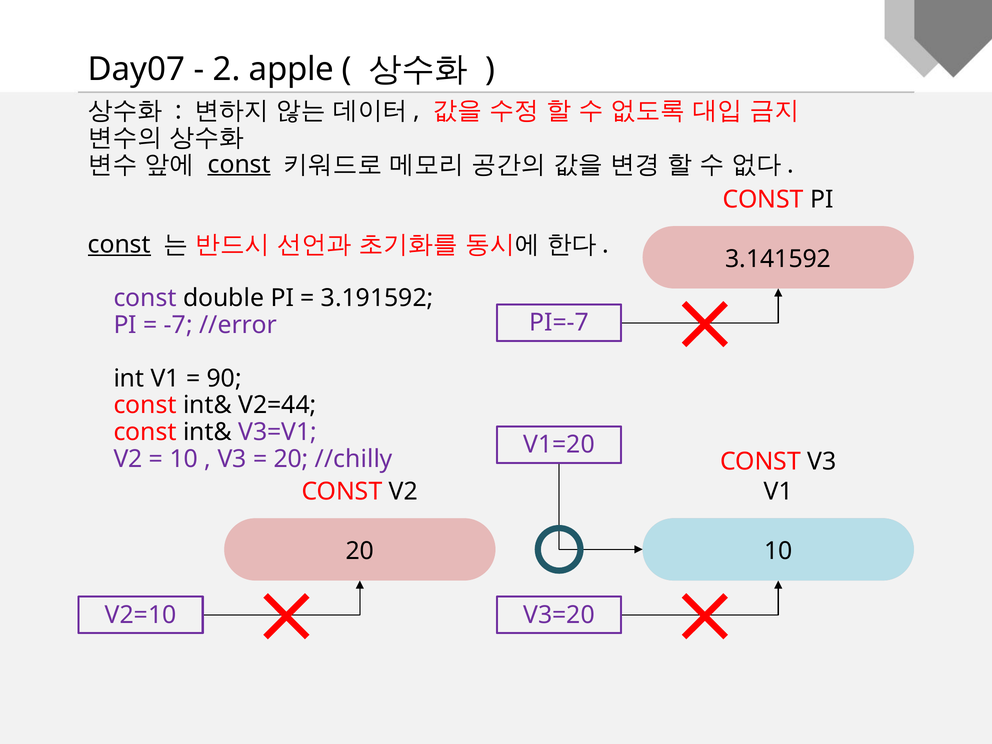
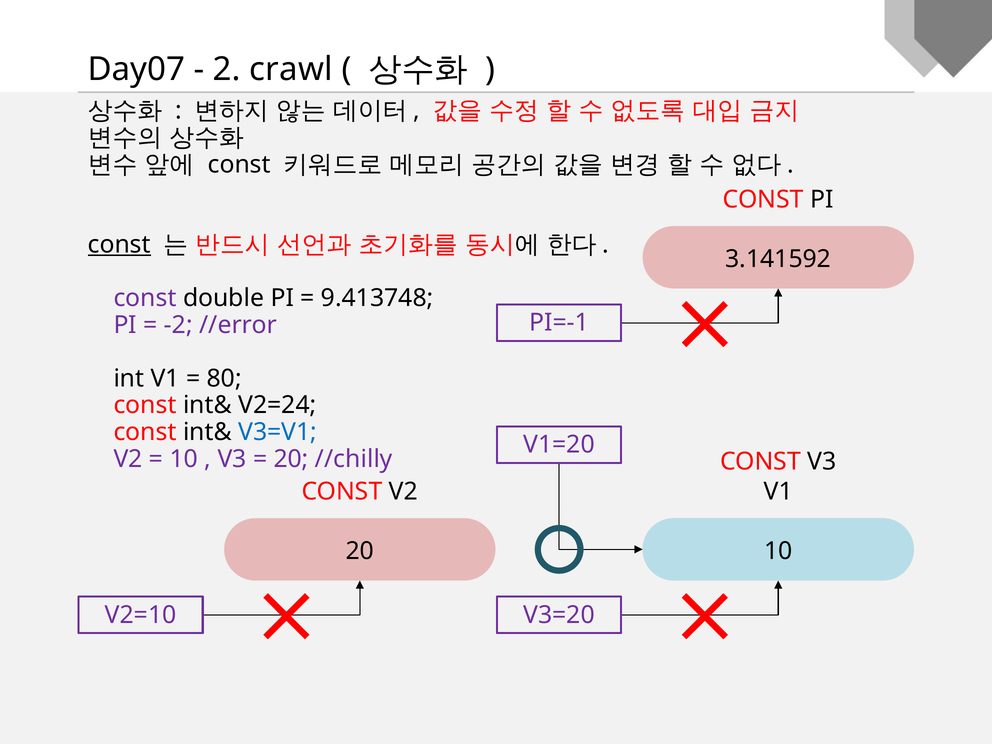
apple: apple -> crawl
const at (239, 164) underline: present -> none
3.191592: 3.191592 -> 9.413748
PI=-7: PI=-7 -> PI=-1
-7: -7 -> -2
90: 90 -> 80
V2=44: V2=44 -> V2=24
V3=V1 colour: purple -> blue
